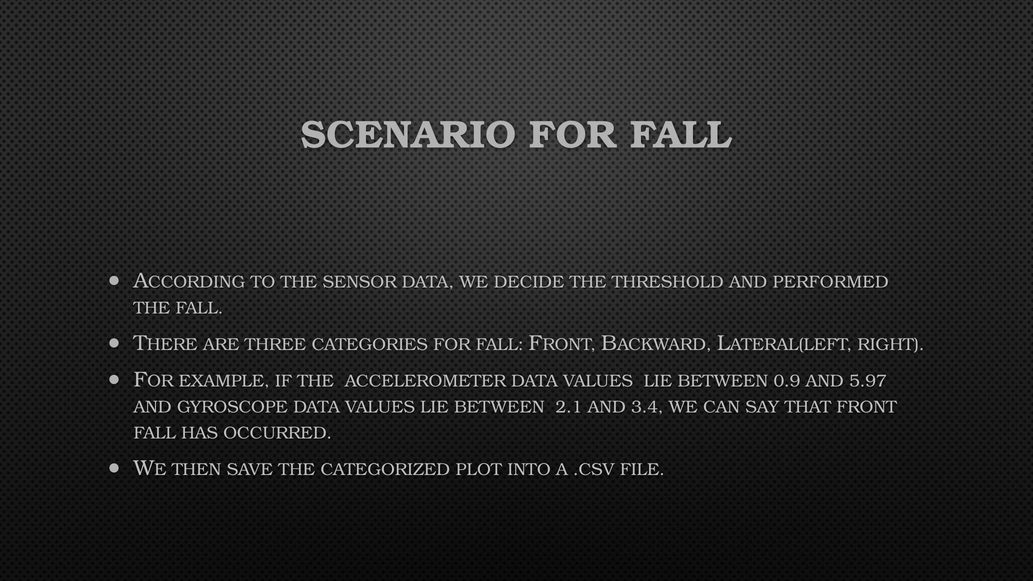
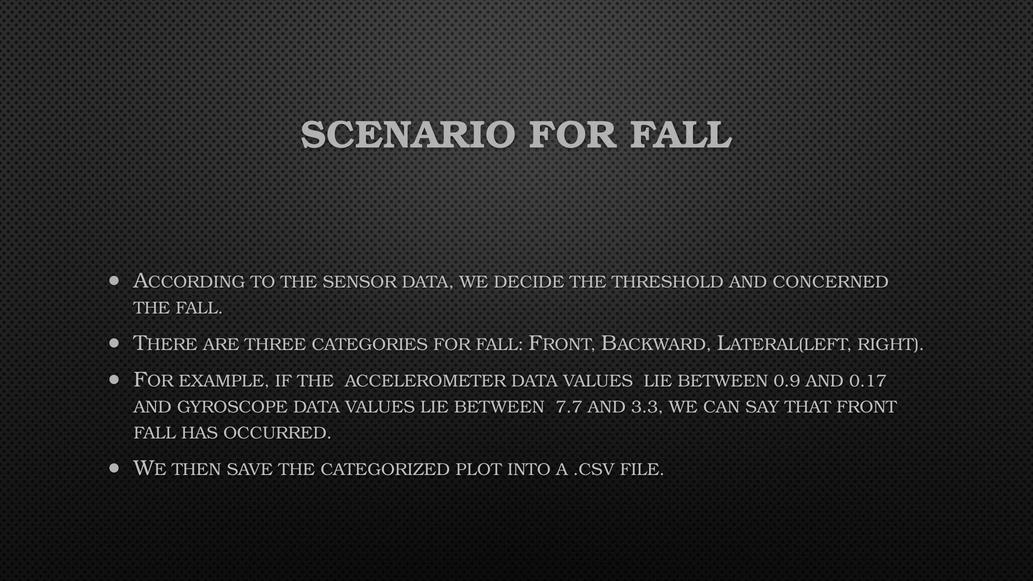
PERFORMED: PERFORMED -> CONCERNED
5.97: 5.97 -> 0.17
2.1: 2.1 -> 7.7
3.4: 3.4 -> 3.3
